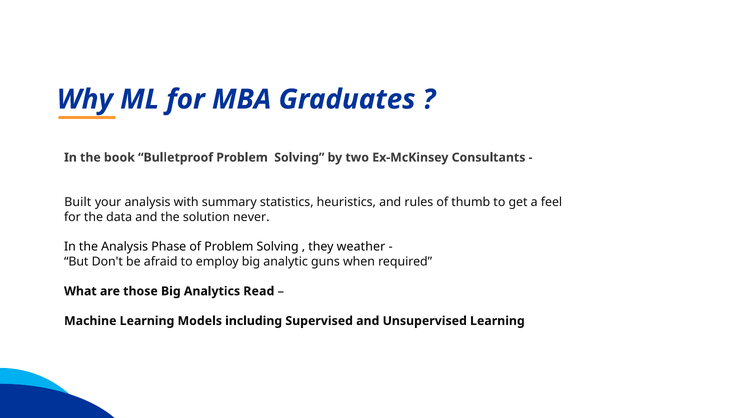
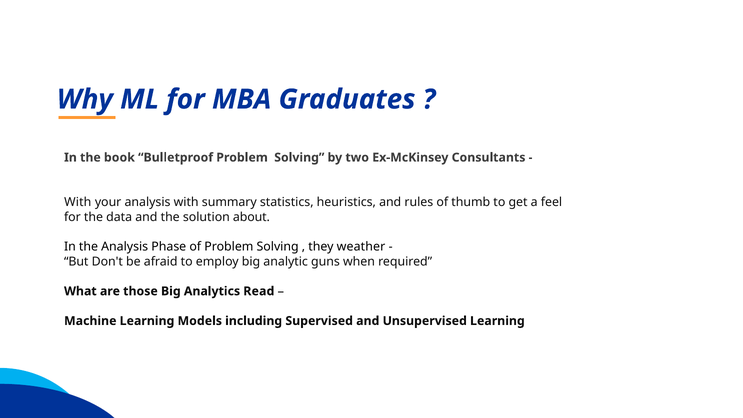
Built at (78, 202): Built -> With
never: never -> about
